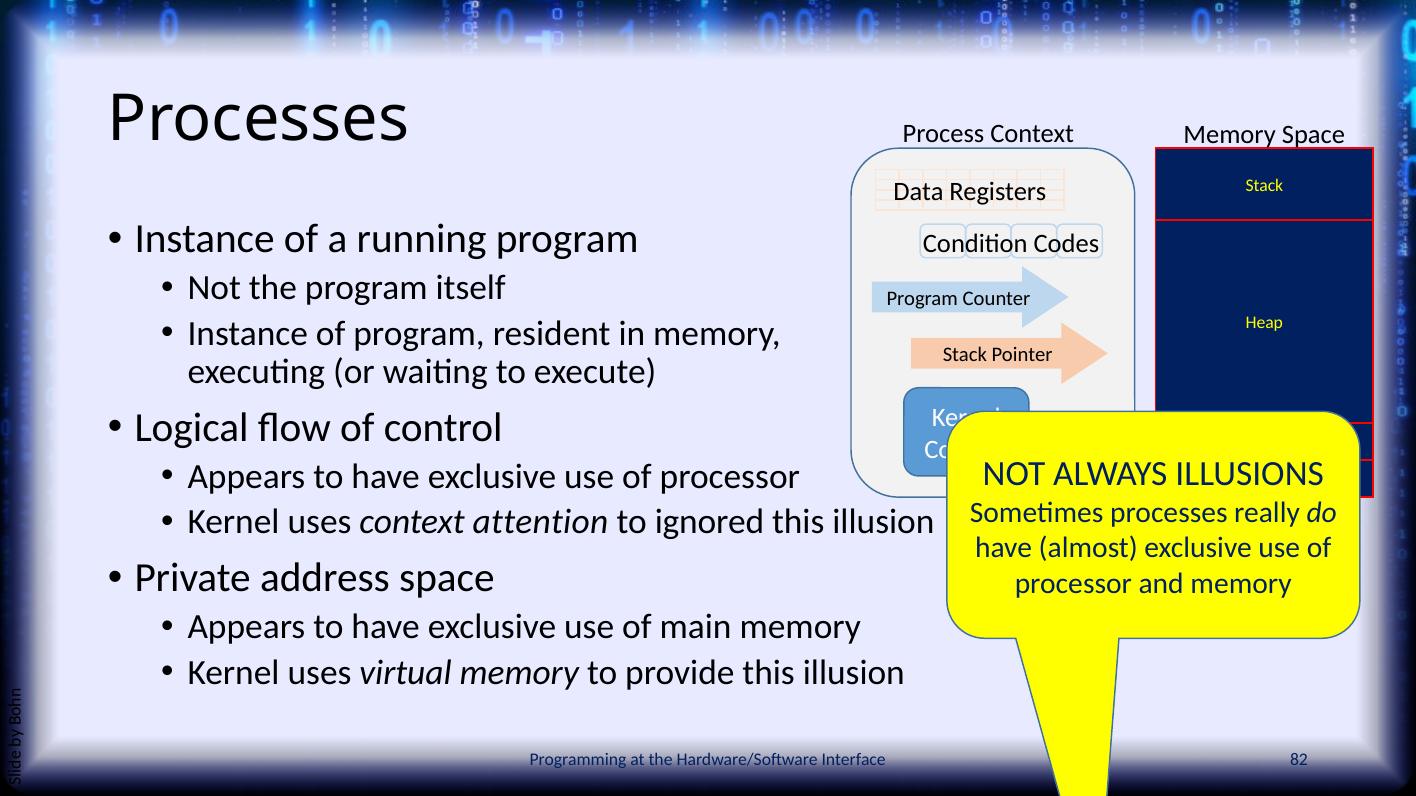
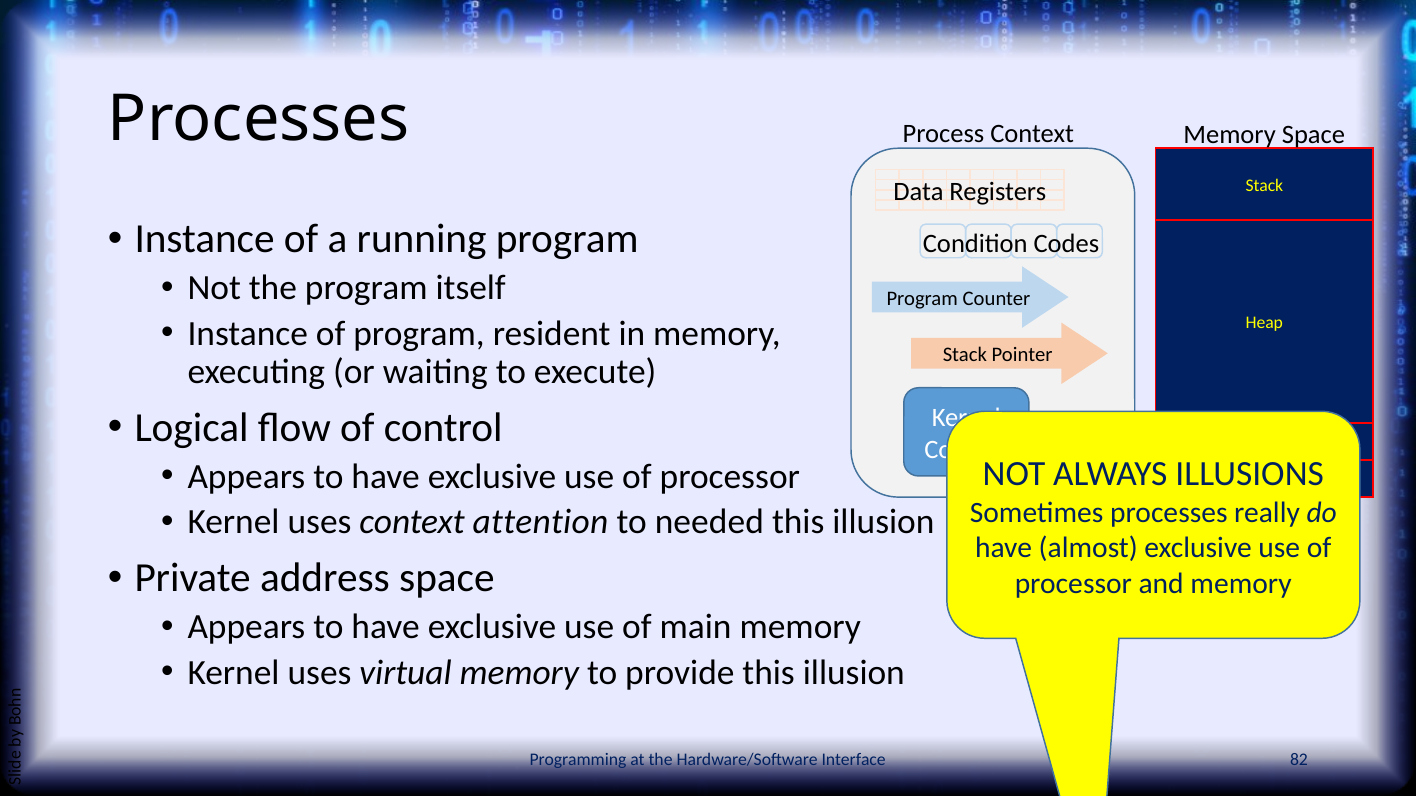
ignored: ignored -> needed
